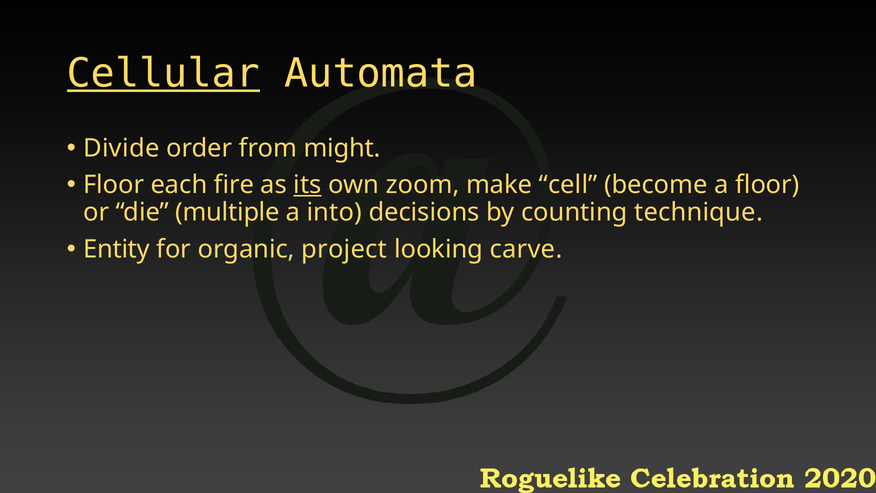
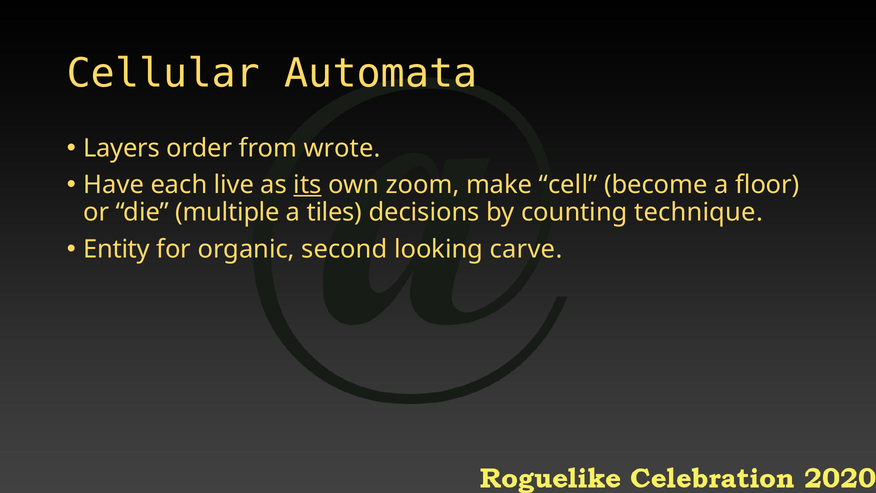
Cellular underline: present -> none
Divide: Divide -> Layers
might: might -> wrote
Floor at (114, 185): Floor -> Have
fire: fire -> live
into: into -> tiles
project: project -> second
